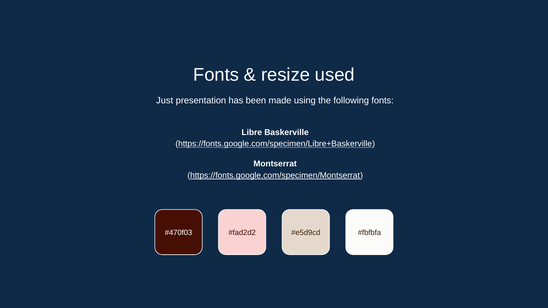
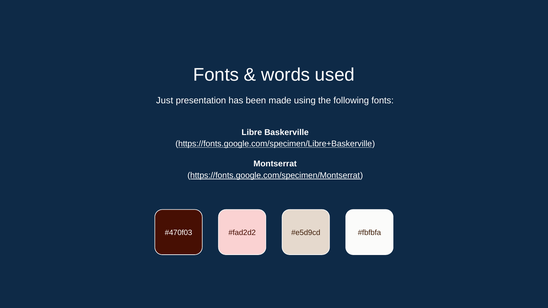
resize: resize -> words
